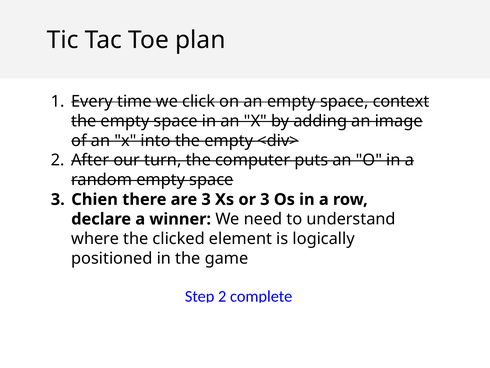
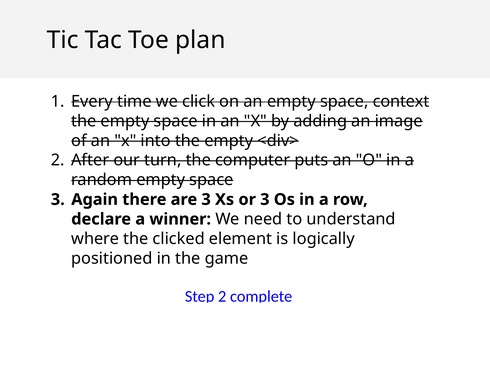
Chien: Chien -> Again
